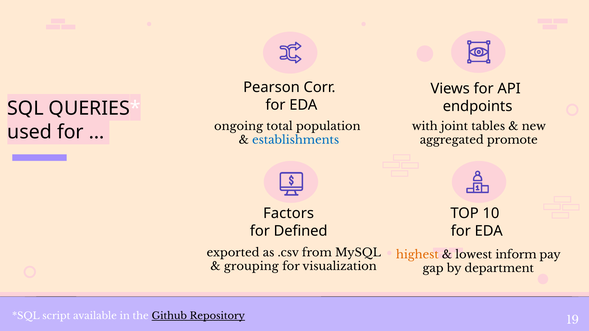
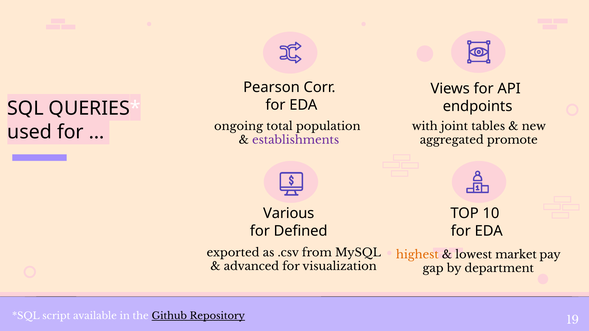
establishments colour: blue -> purple
Factors: Factors -> Various
inform: inform -> market
grouping: grouping -> advanced
